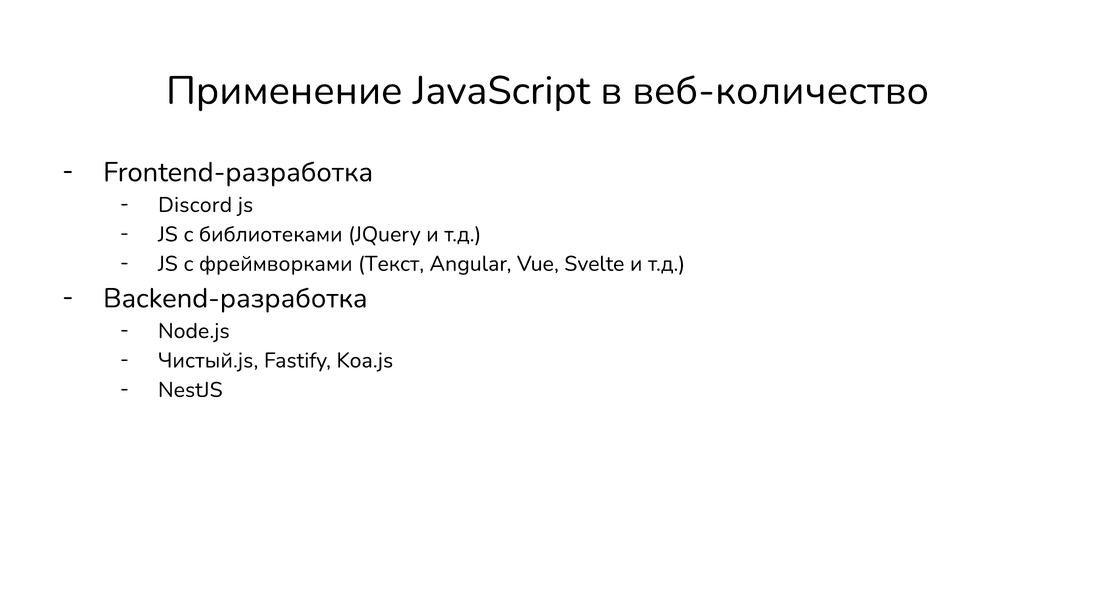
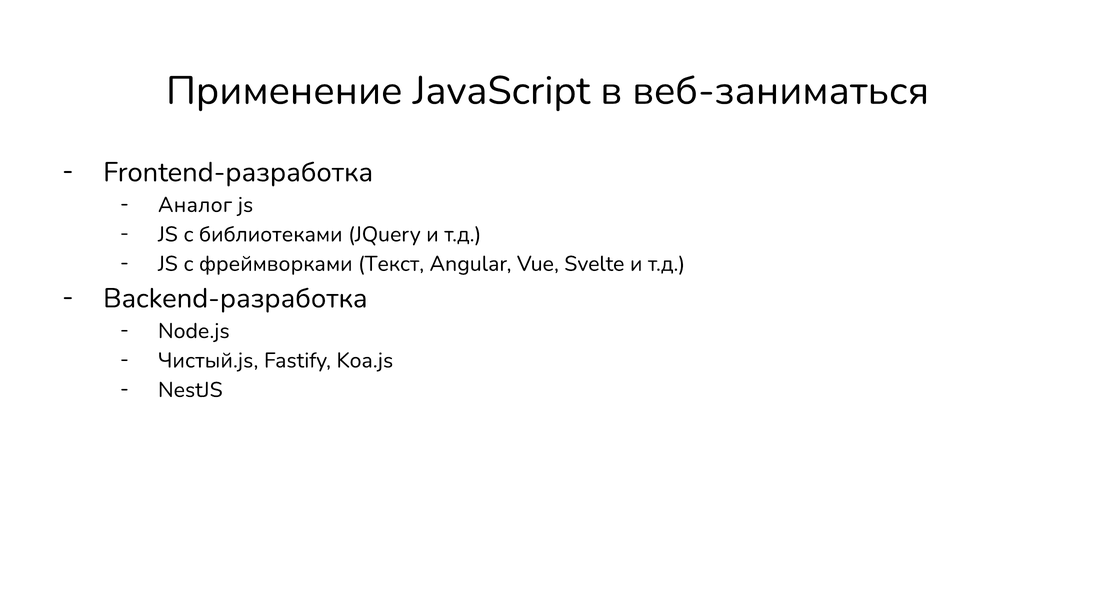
веб-количество: веб-количество -> веб-заниматься
Discord: Discord -> Аналог
